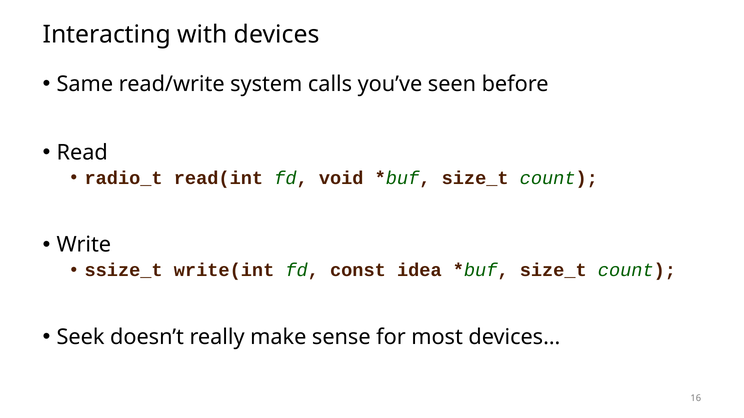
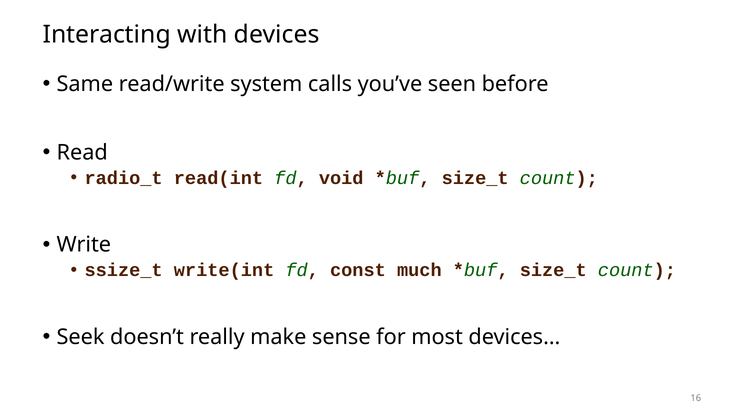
idea: idea -> much
